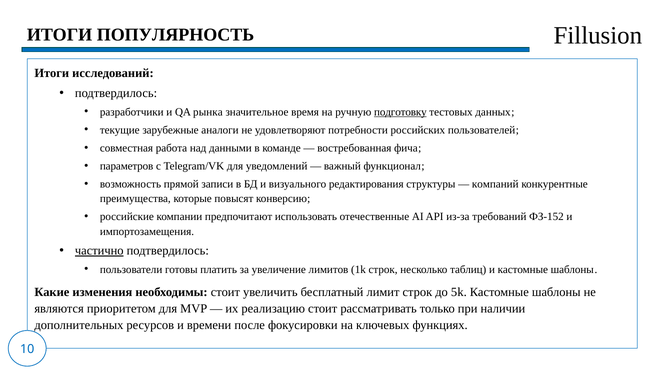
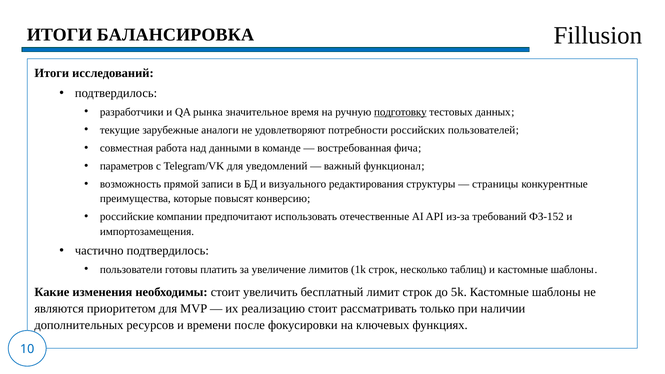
ПОПУЛЯРНОСТЬ: ПОПУЛЯРНОСТЬ -> БАЛАНСИРОВКА
компаний: компаний -> страницы
частично underline: present -> none
